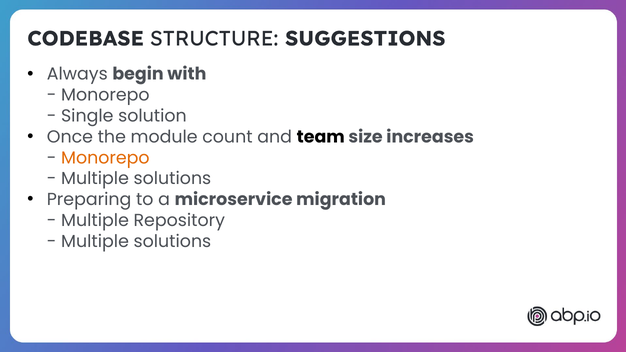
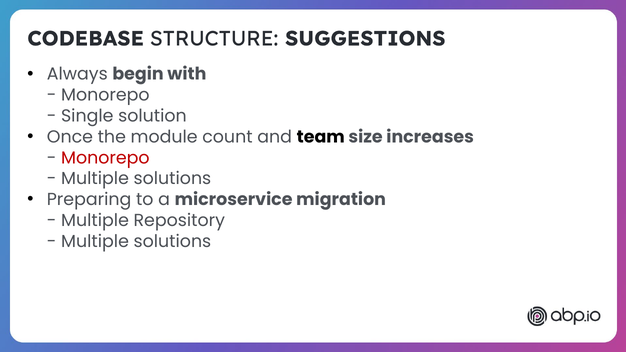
Monorepo at (105, 158) colour: orange -> red
